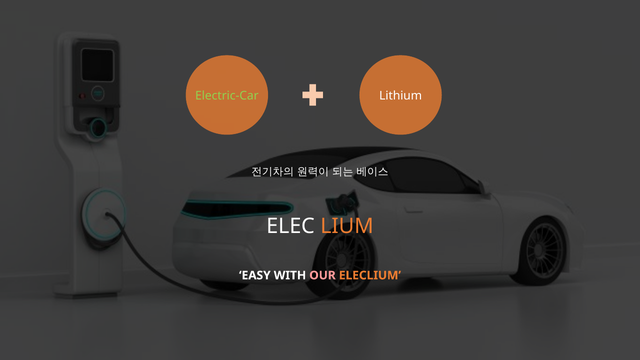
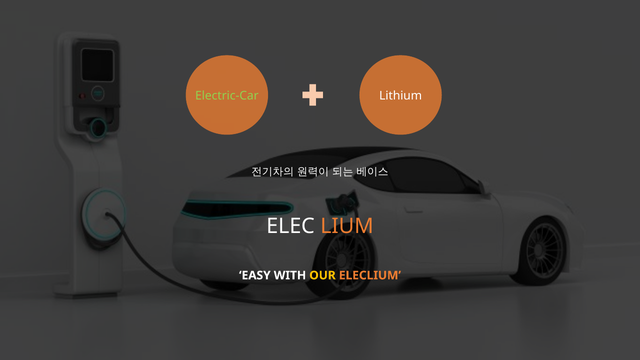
OUR colour: pink -> yellow
